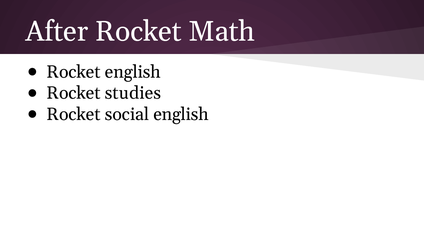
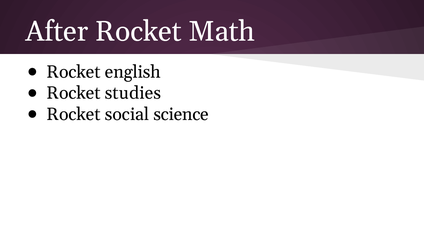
social english: english -> science
